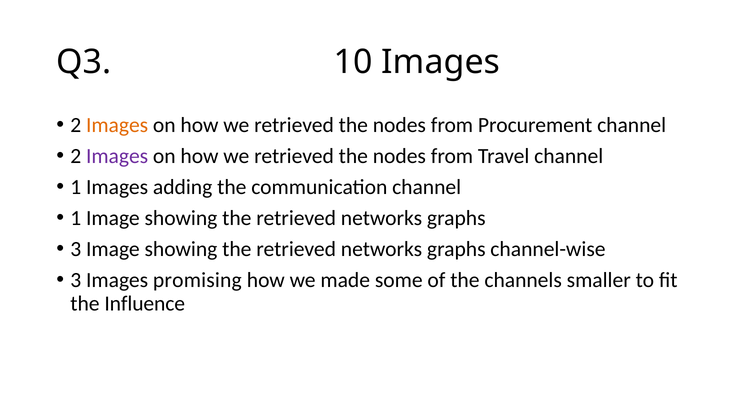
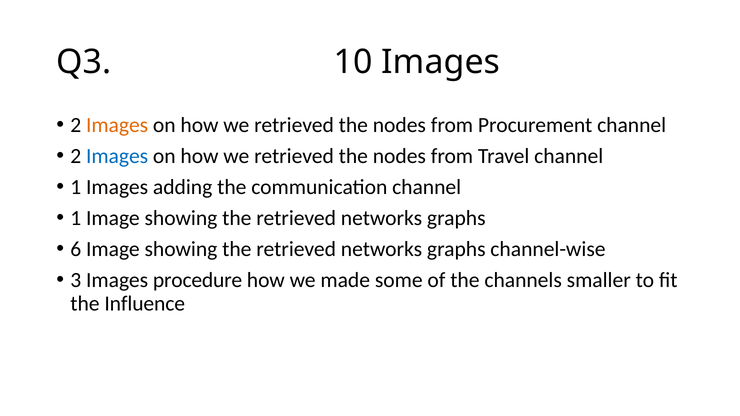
Images at (117, 156) colour: purple -> blue
3 at (76, 249): 3 -> 6
promising: promising -> procedure
